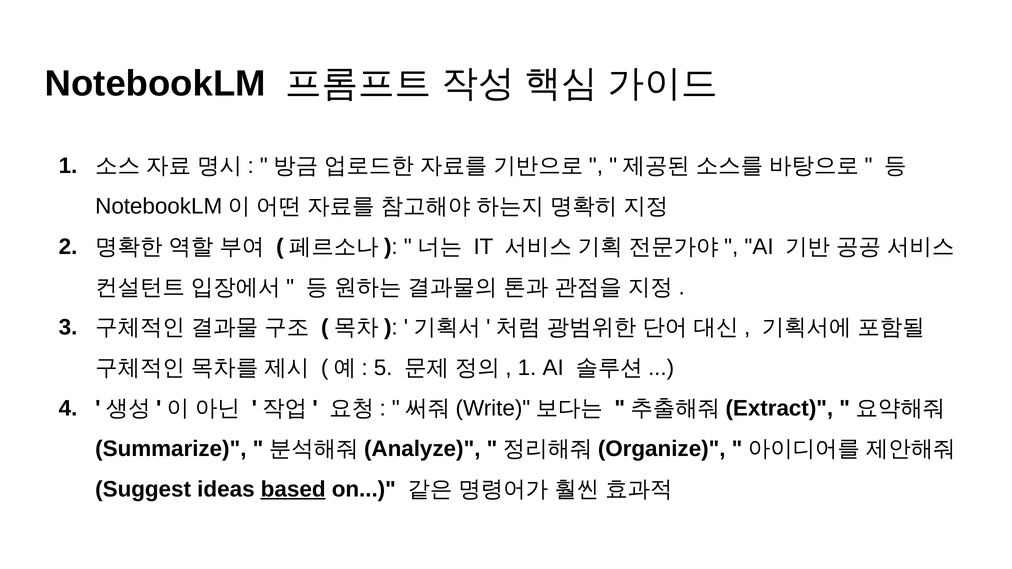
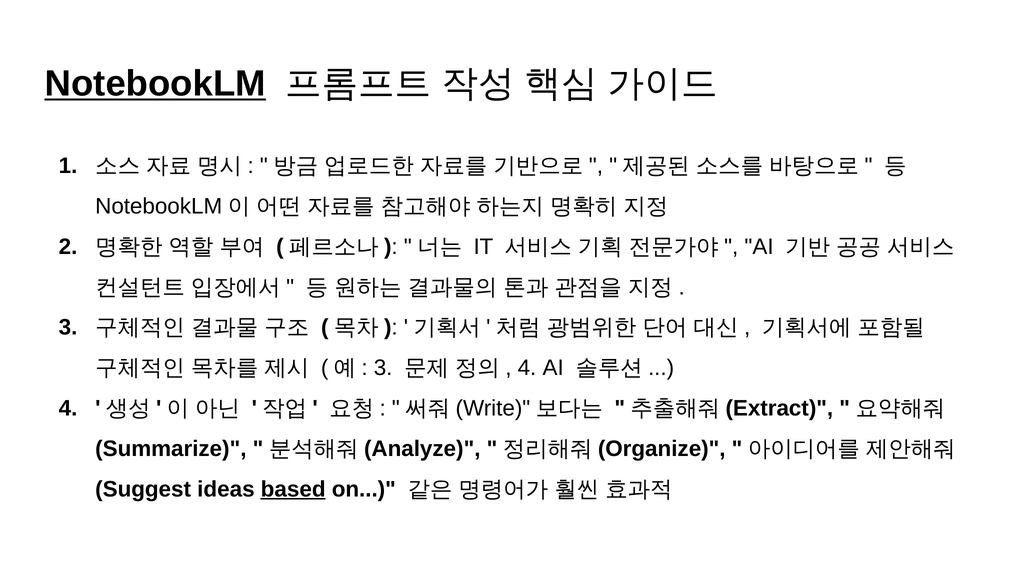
NotebookLM at (155, 84) underline: none -> present
5 at (383, 368): 5 -> 3
1 at (527, 368): 1 -> 4
